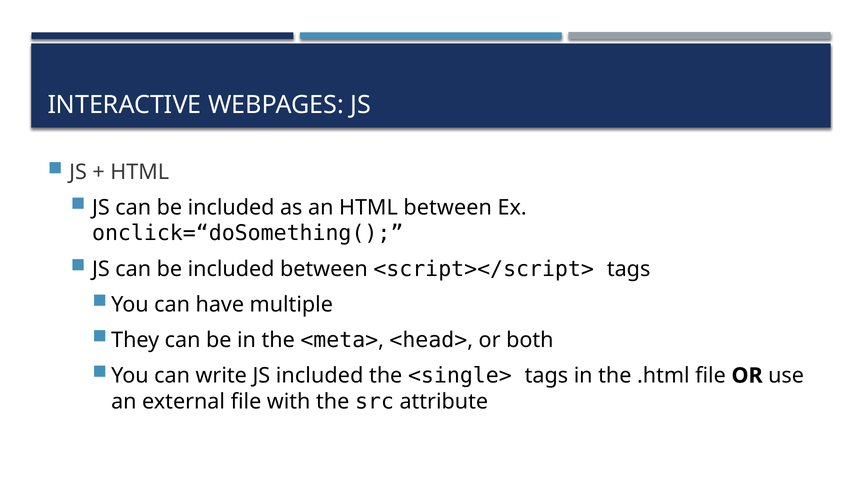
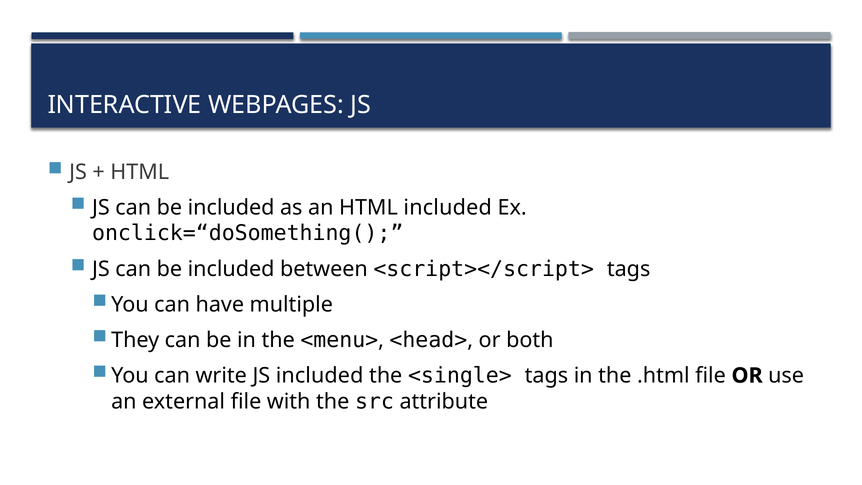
HTML between: between -> included
<meta>: <meta> -> <menu>
